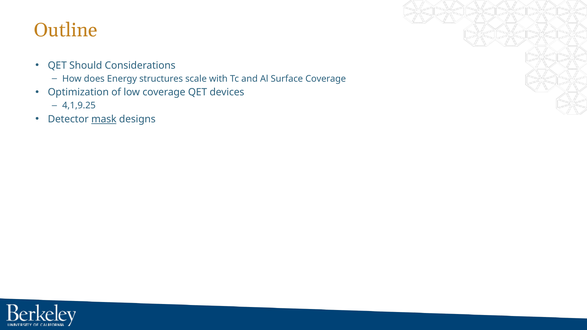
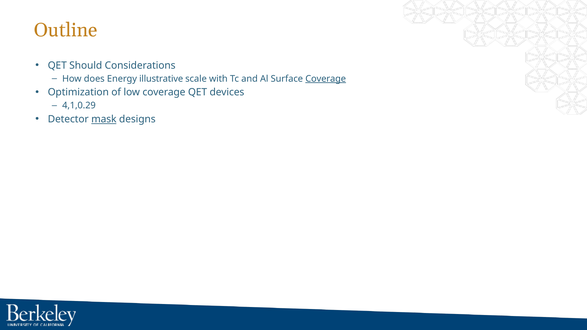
structures: structures -> illustrative
Coverage at (326, 79) underline: none -> present
4,1,9.25: 4,1,9.25 -> 4,1,0.29
